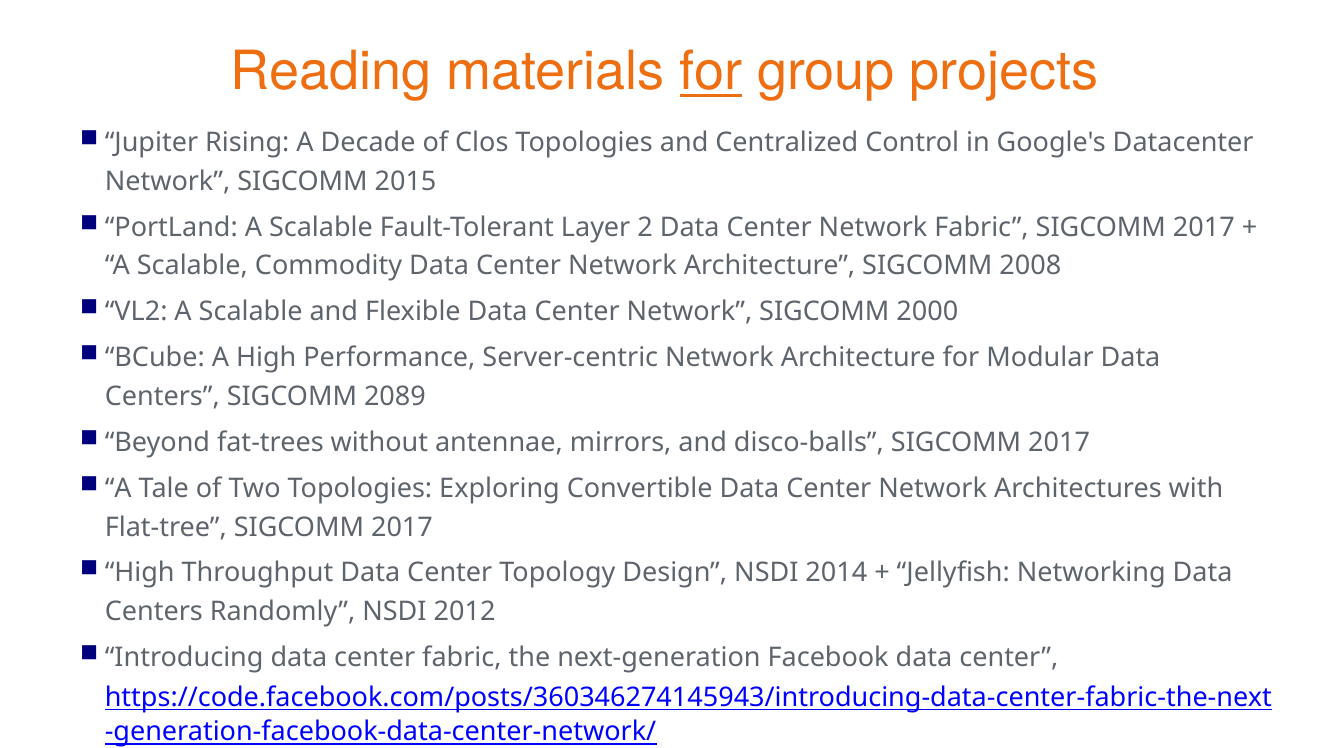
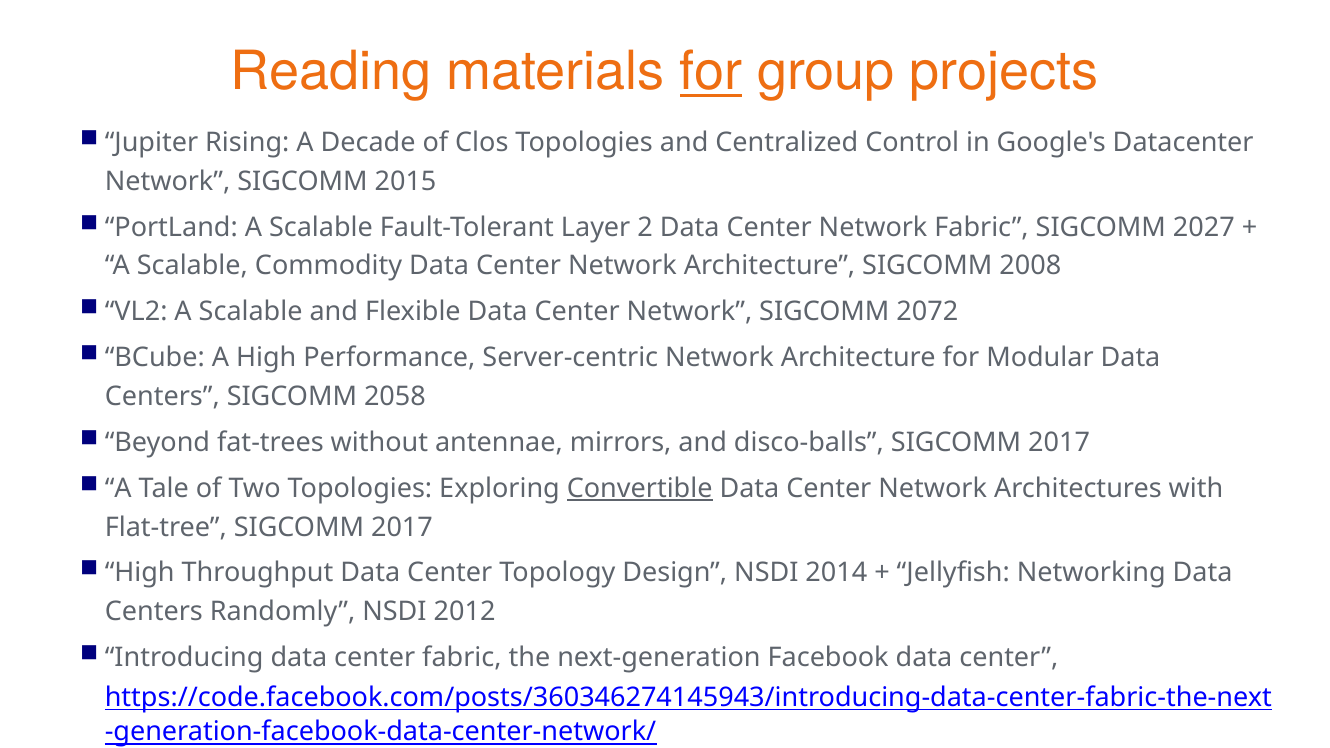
Fabric SIGCOMM 2017: 2017 -> 2027
2000: 2000 -> 2072
2089: 2089 -> 2058
Convertible underline: none -> present
